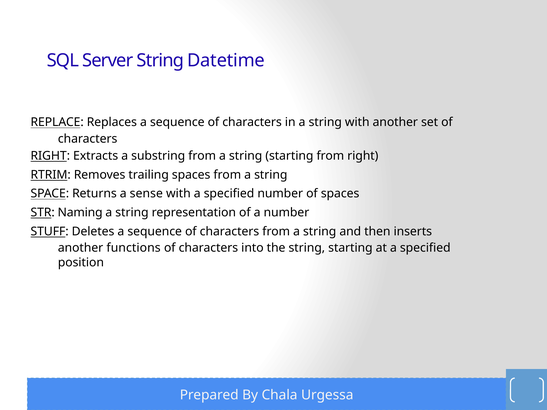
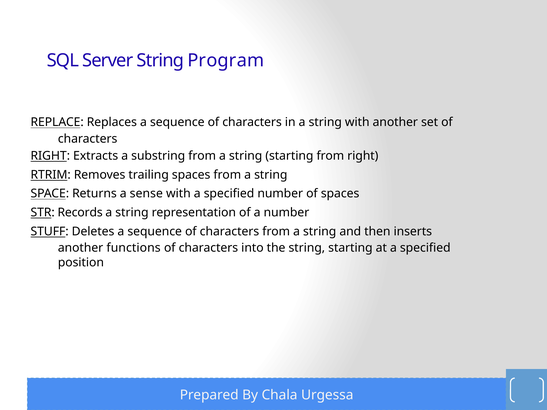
Datetime: Datetime -> Program
Naming: Naming -> Records
